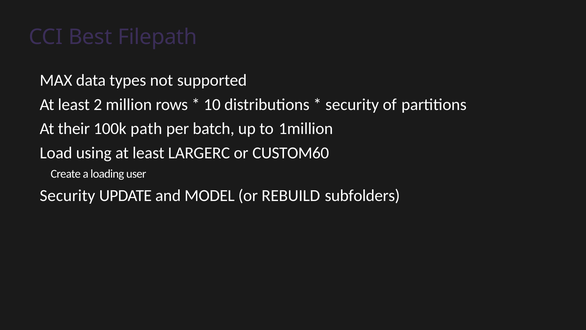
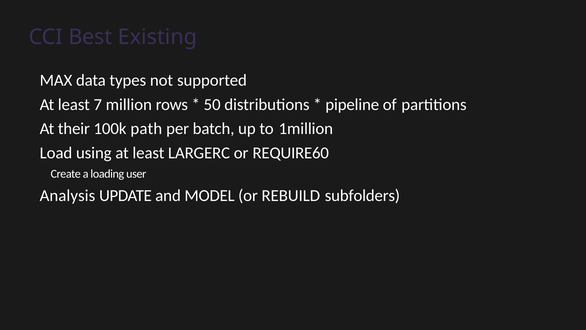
Filepath: Filepath -> Existing
2: 2 -> 7
10: 10 -> 50
security at (352, 104): security -> pipeline
CUSTOM60: CUSTOM60 -> REQUIRE60
Security at (67, 195): Security -> Analysis
